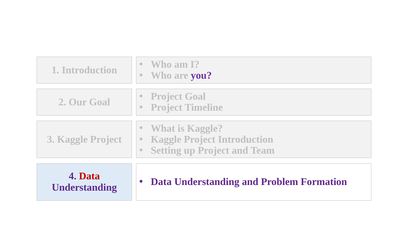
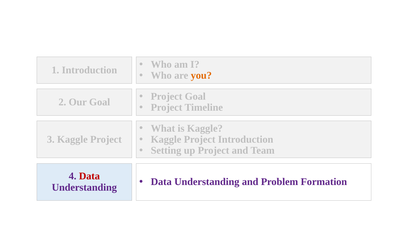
you colour: purple -> orange
